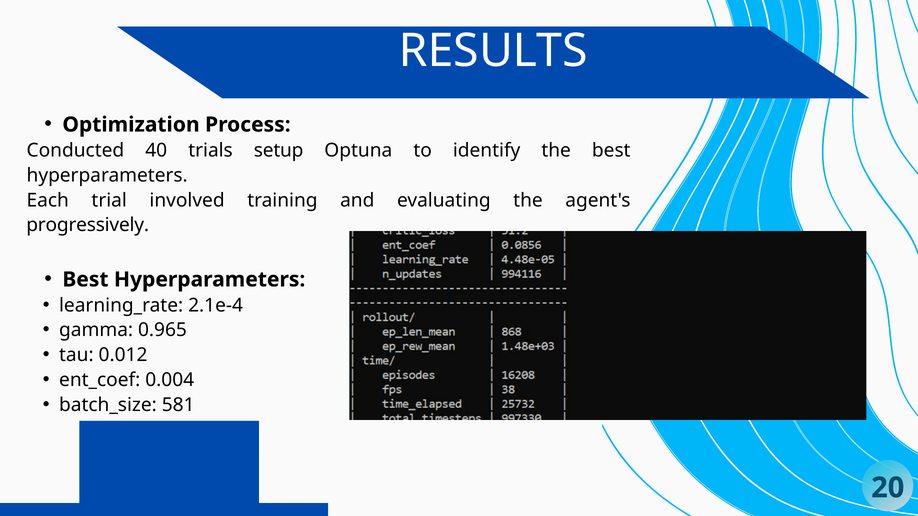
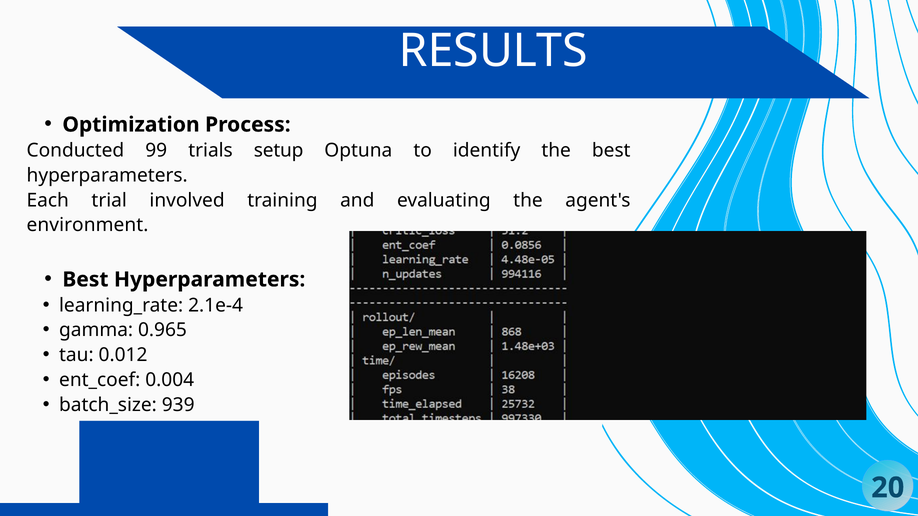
40: 40 -> 99
progressively: progressively -> environment
581: 581 -> 939
